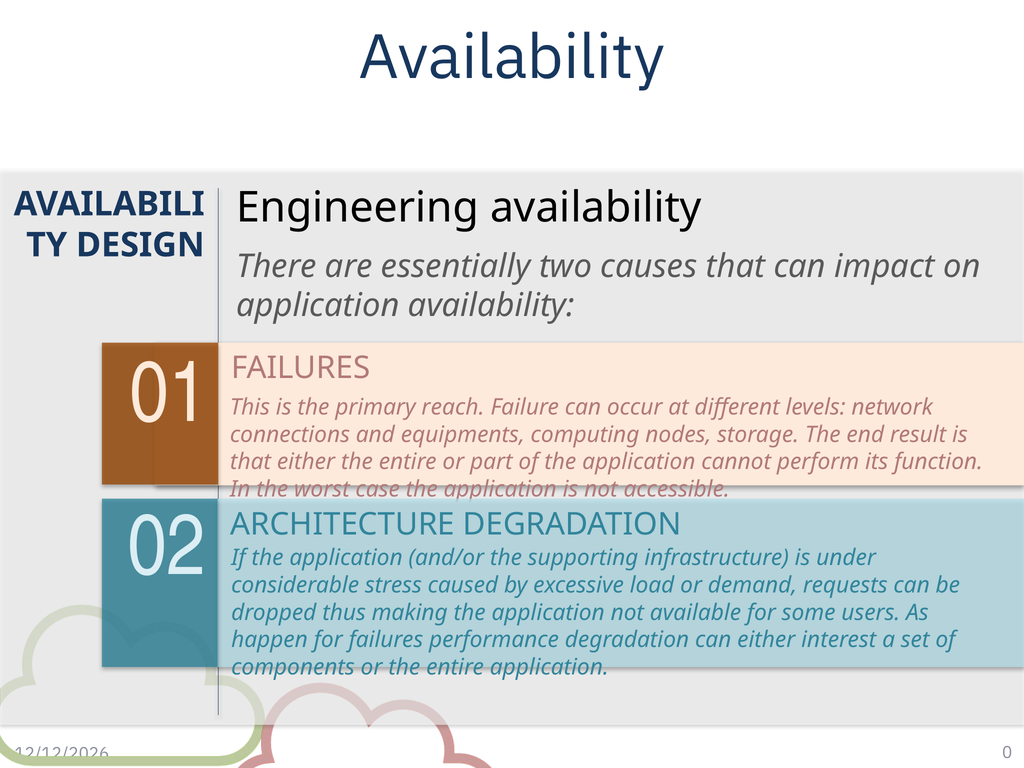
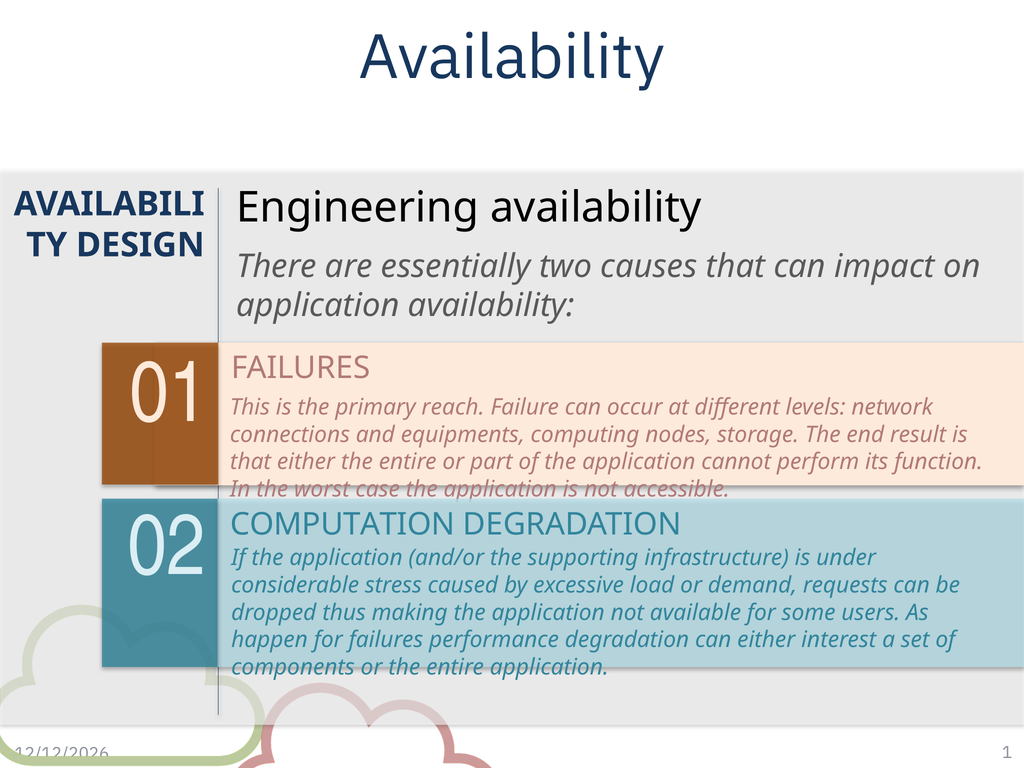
ARCHITECTURE: ARCHITECTURE -> COMPUTATION
0: 0 -> 1
